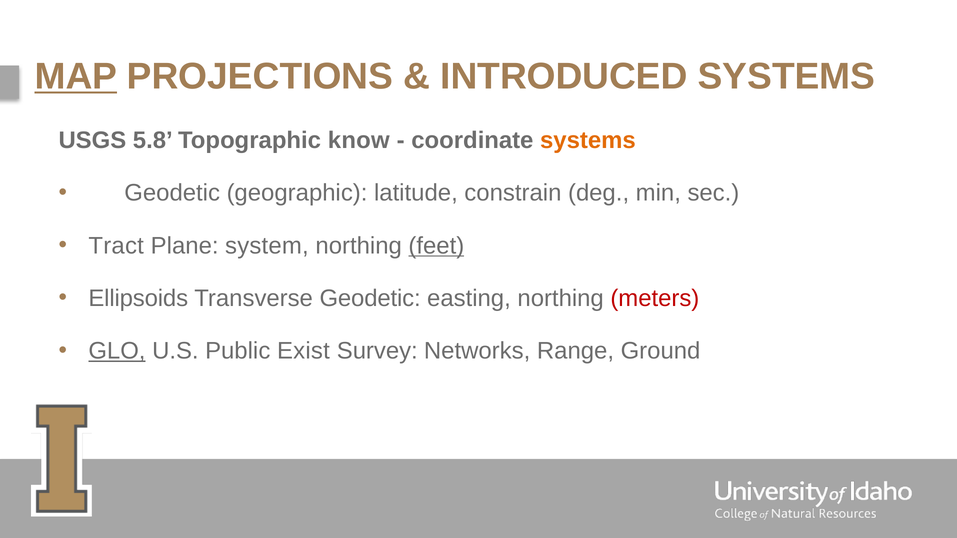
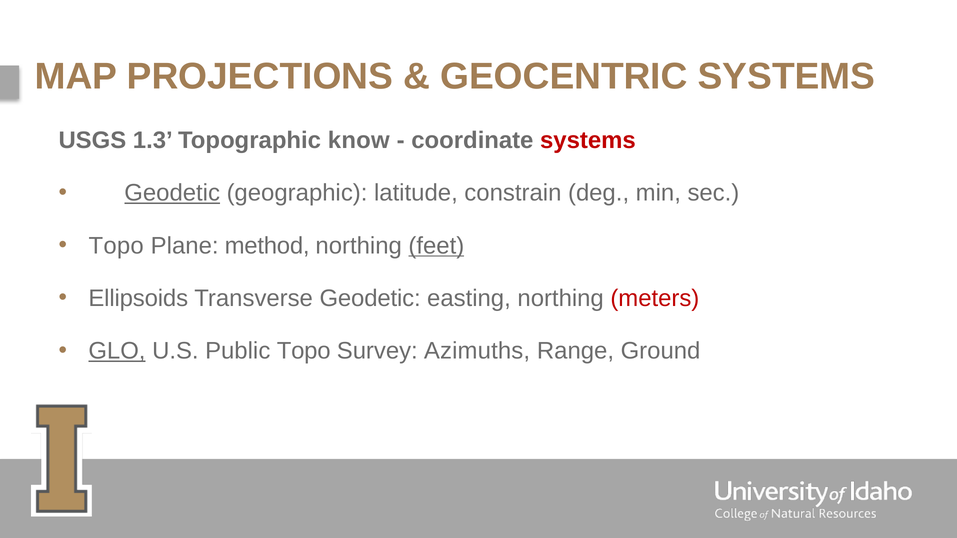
MAP underline: present -> none
INTRODUCED: INTRODUCED -> GEOCENTRIC
5.8: 5.8 -> 1.3
systems at (588, 141) colour: orange -> red
Geodetic at (172, 193) underline: none -> present
Tract at (116, 246): Tract -> Topo
system: system -> method
Public Exist: Exist -> Topo
Networks: Networks -> Azimuths
